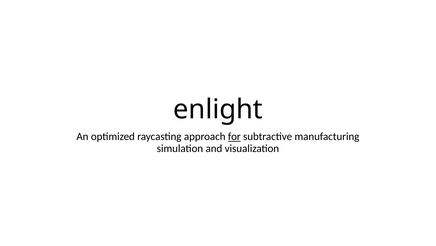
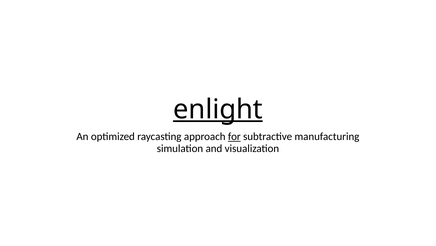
enlight underline: none -> present
